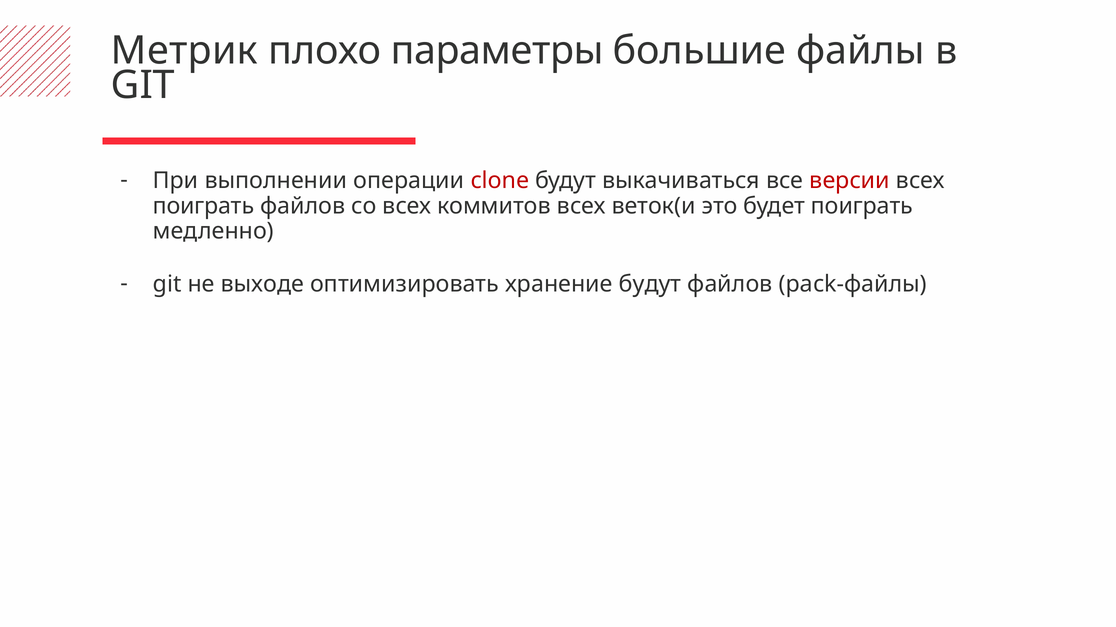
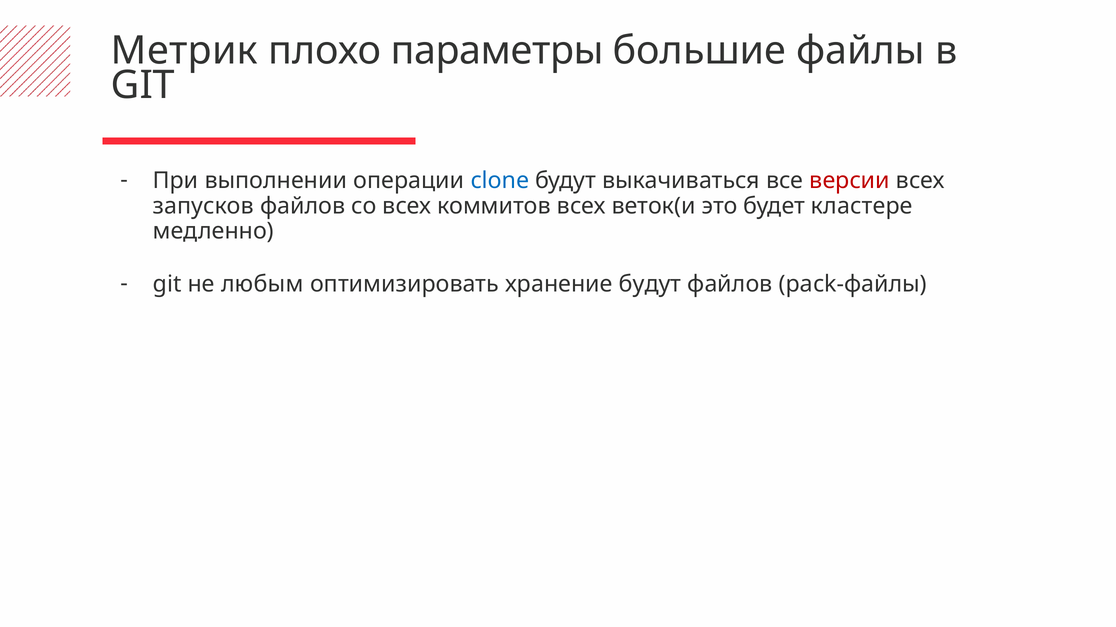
clone colour: red -> blue
поиграть at (203, 206): поиграть -> запусков
будет поиграть: поиграть -> кластере
выходе: выходе -> любым
